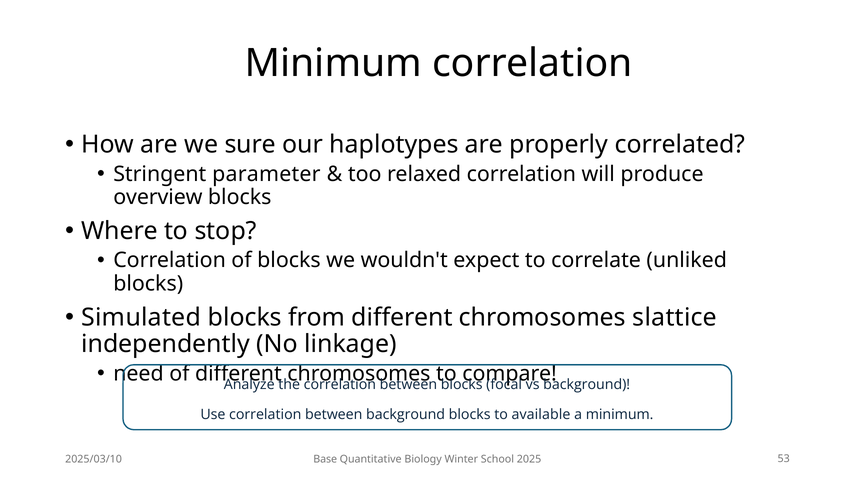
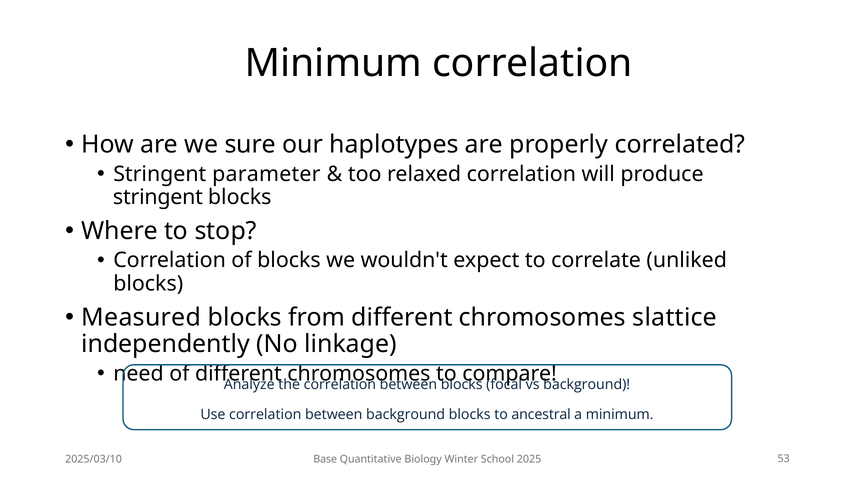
overview at (158, 197): overview -> stringent
Simulated: Simulated -> Measured
available: available -> ancestral
